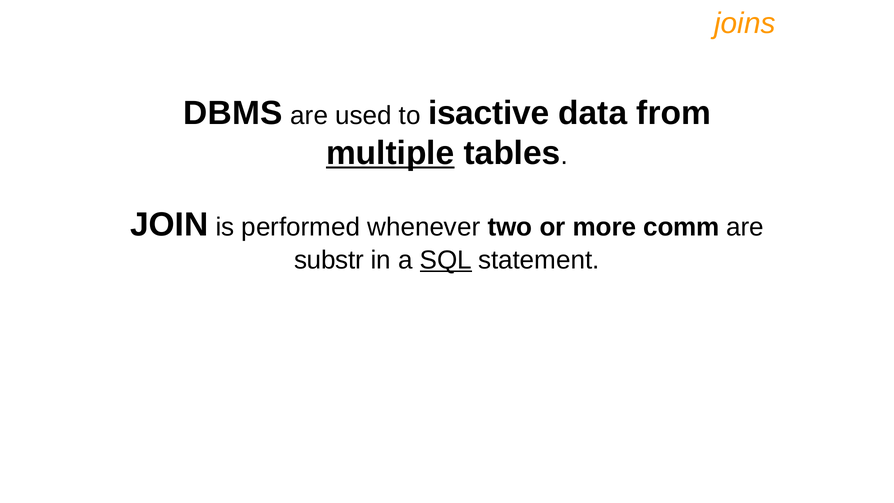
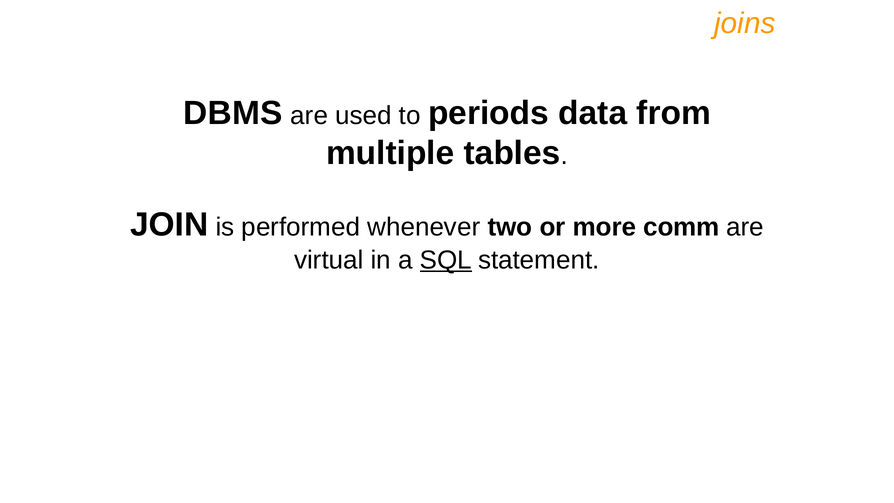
isactive: isactive -> periods
multiple underline: present -> none
substr: substr -> virtual
